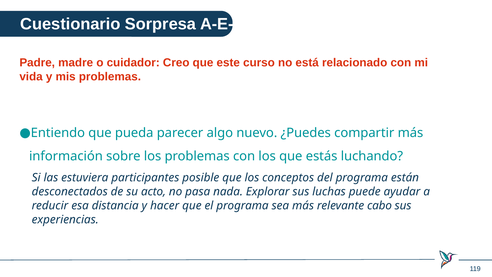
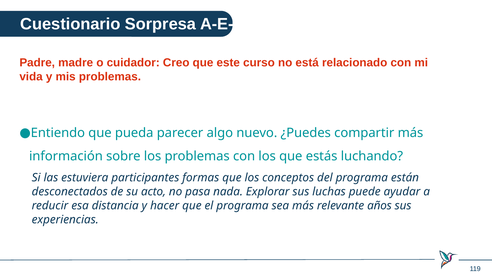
posible: posible -> formas
cabo: cabo -> años
